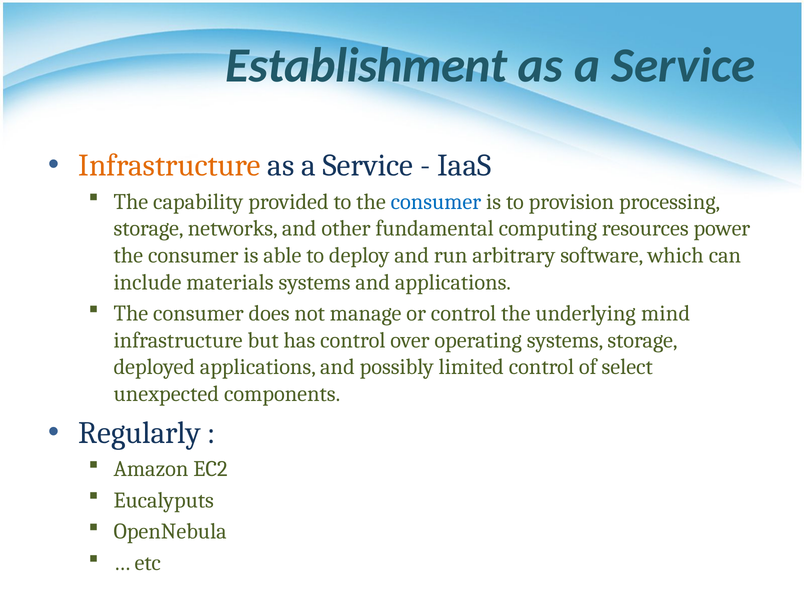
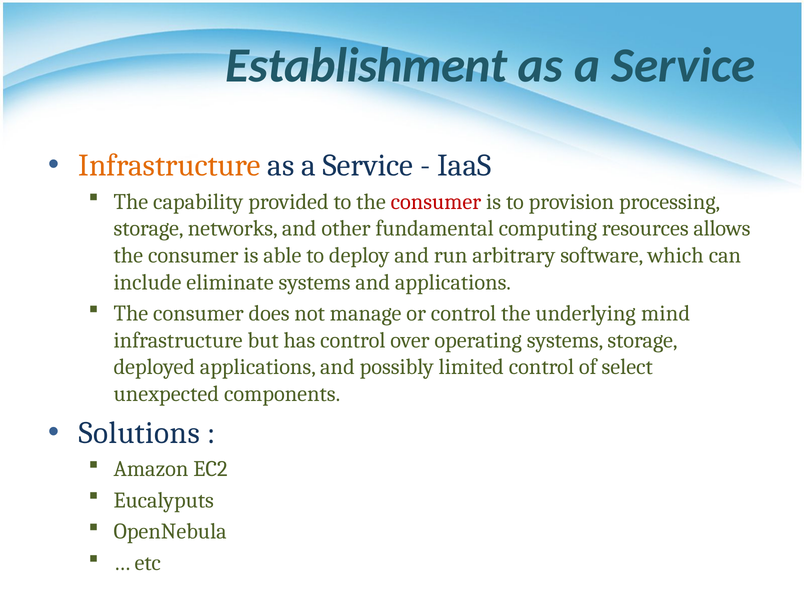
consumer at (436, 202) colour: blue -> red
power: power -> allows
materials: materials -> eliminate
Regularly: Regularly -> Solutions
